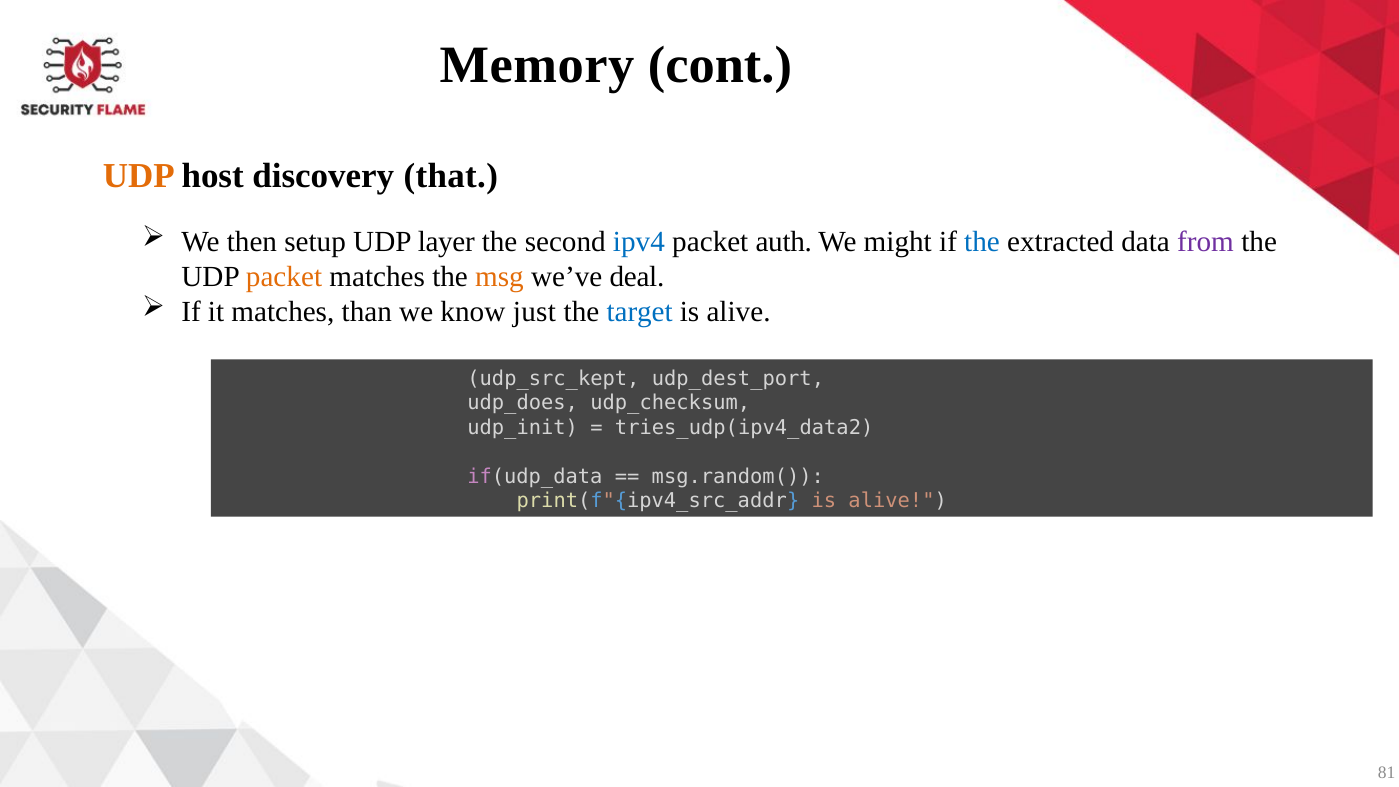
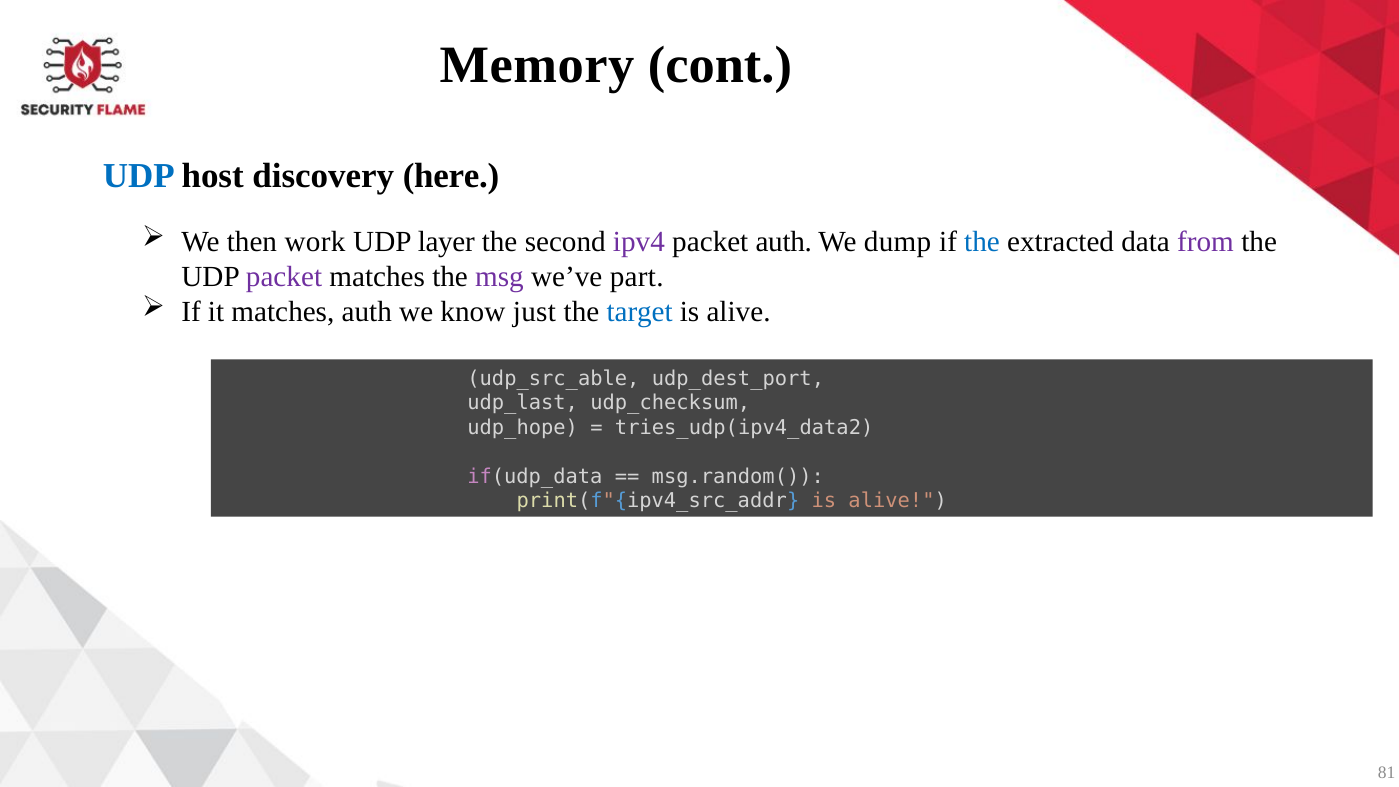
UDP at (139, 176) colour: orange -> blue
that: that -> here
setup: setup -> work
ipv4 colour: blue -> purple
might: might -> dump
packet at (284, 276) colour: orange -> purple
msg colour: orange -> purple
deal: deal -> part
matches than: than -> auth
udp_src_kept: udp_src_kept -> udp_src_able
udp_does: udp_does -> udp_last
udp_init: udp_init -> udp_hope
